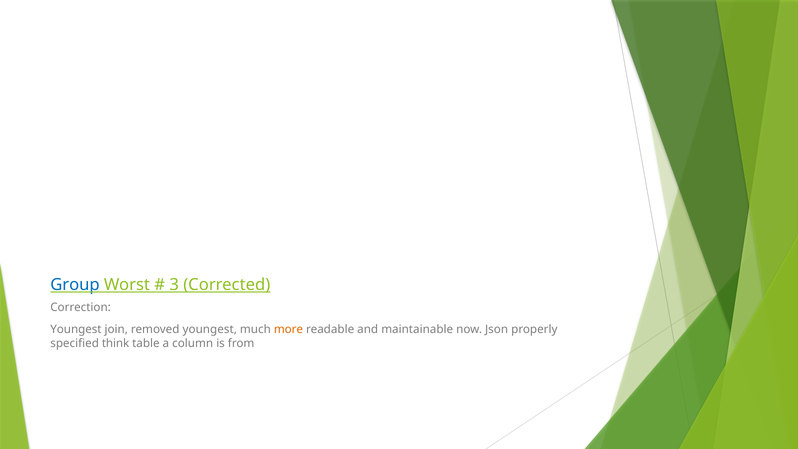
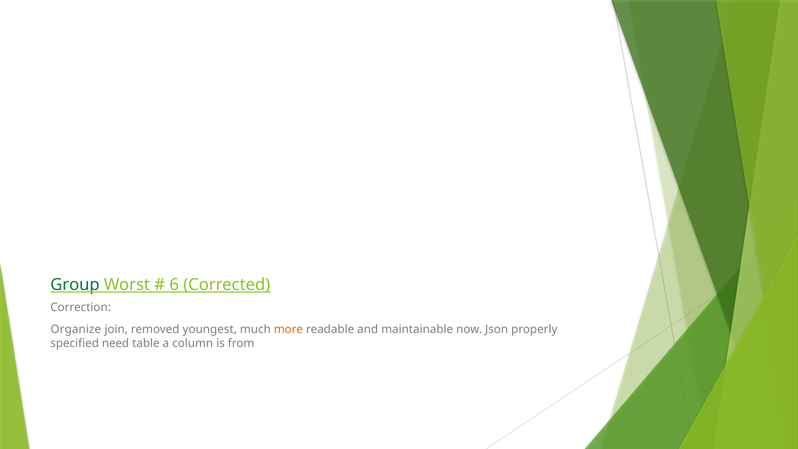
Group colour: blue -> green
3: 3 -> 6
Youngest at (76, 329): Youngest -> Organize
think: think -> need
